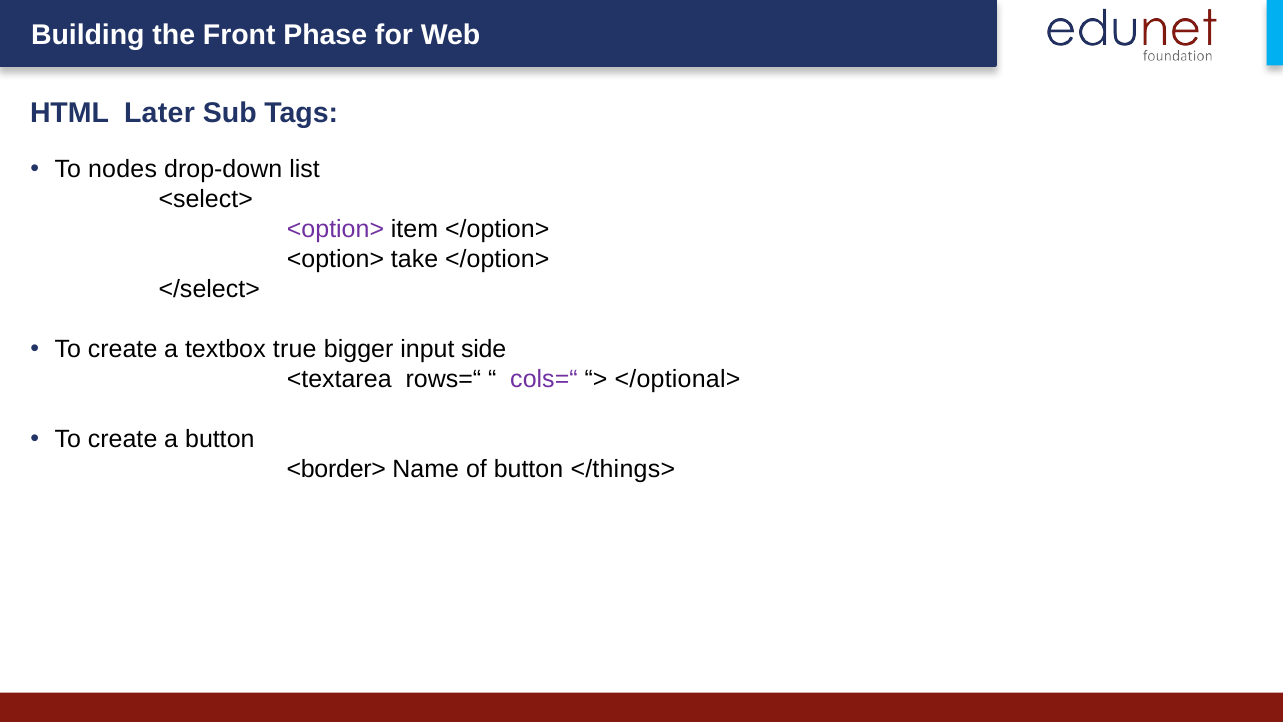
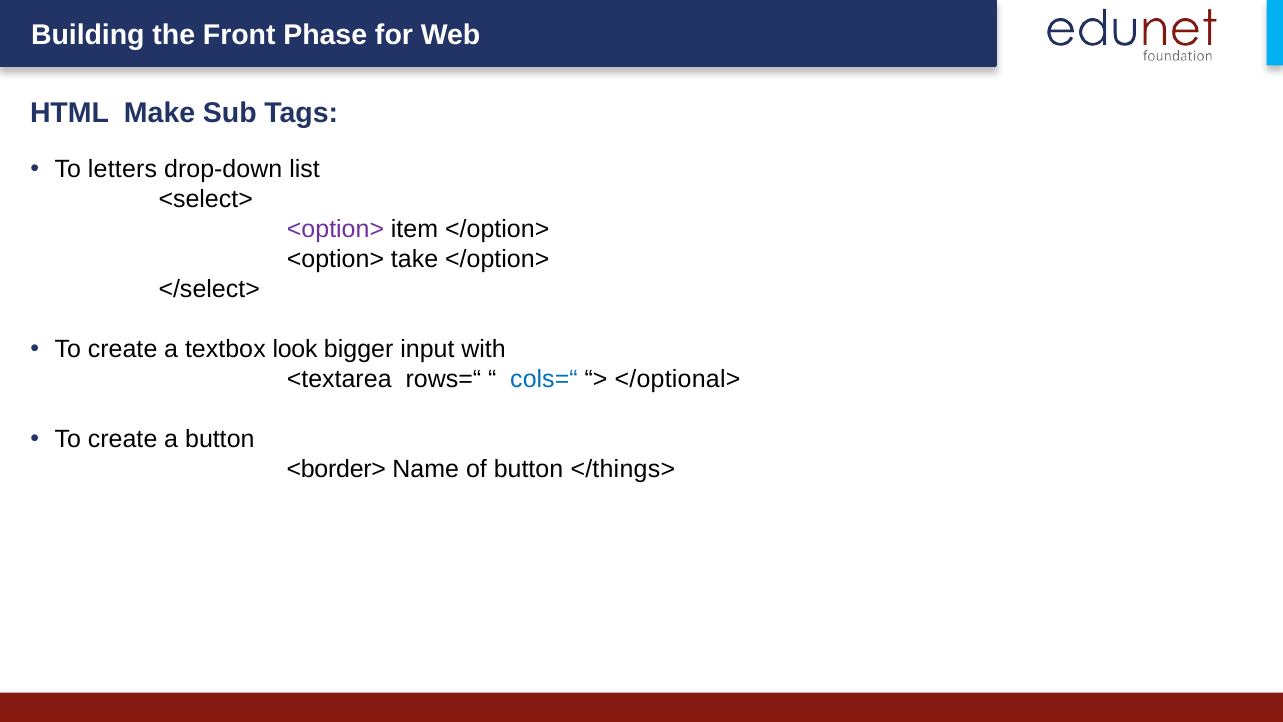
Later: Later -> Make
nodes: nodes -> letters
true: true -> look
side: side -> with
cols=“ colour: purple -> blue
